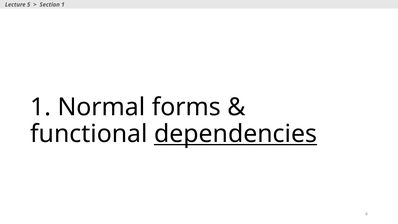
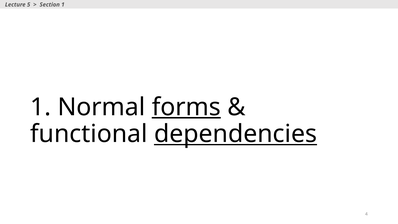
forms underline: none -> present
